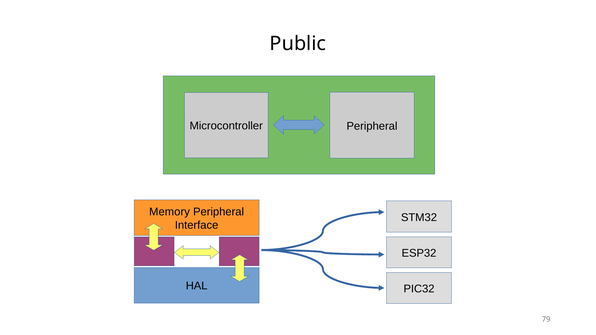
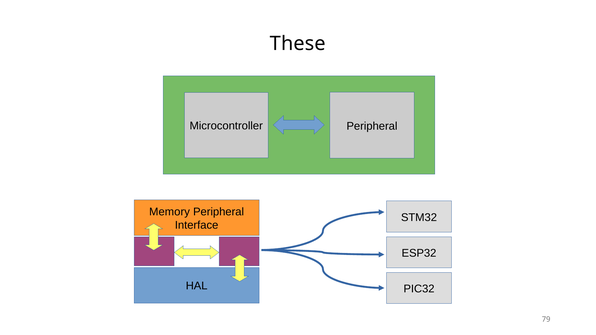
Public: Public -> These
